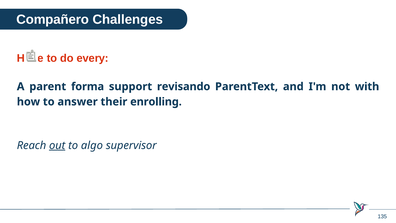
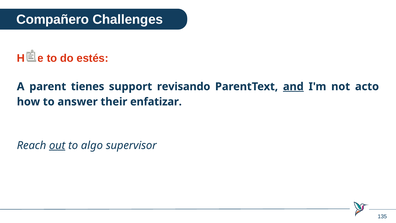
every: every -> estés
forma: forma -> tienes
and underline: none -> present
with: with -> acto
enrolling: enrolling -> enfatizar
